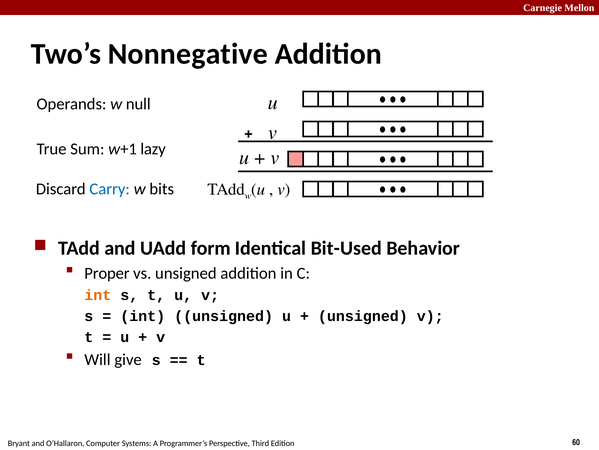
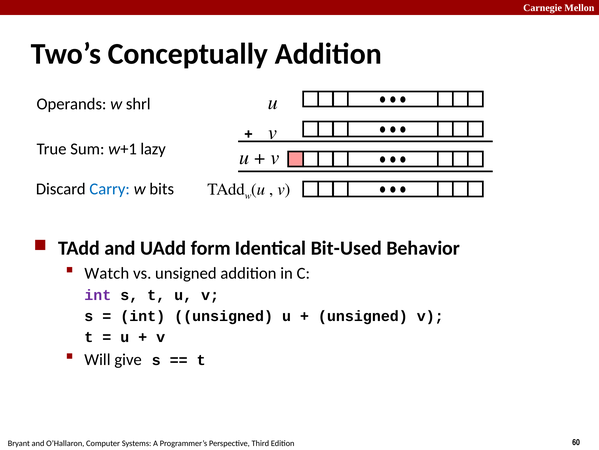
Nonnegative: Nonnegative -> Conceptually
null: null -> shrl
Proper: Proper -> Watch
int at (98, 295) colour: orange -> purple
